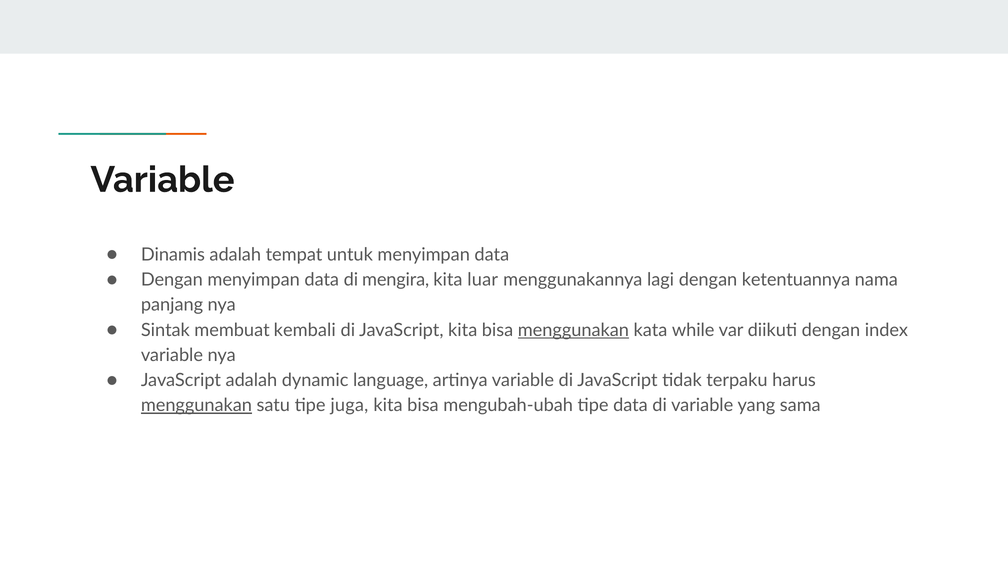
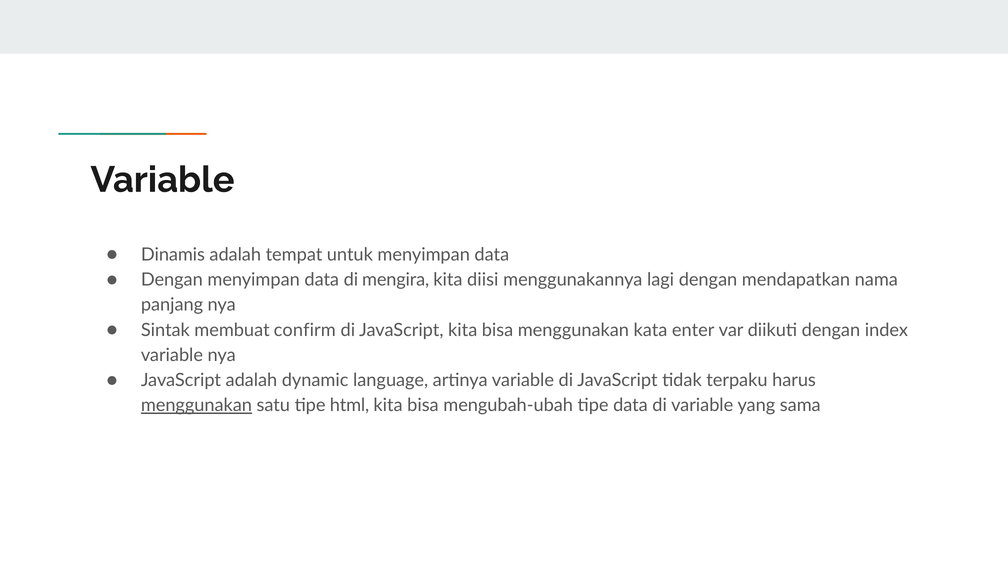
luar: luar -> diisi
ketentuannya: ketentuannya -> mendapatkan
kembali: kembali -> confirm
menggunakan at (573, 330) underline: present -> none
while: while -> enter
juga: juga -> html
